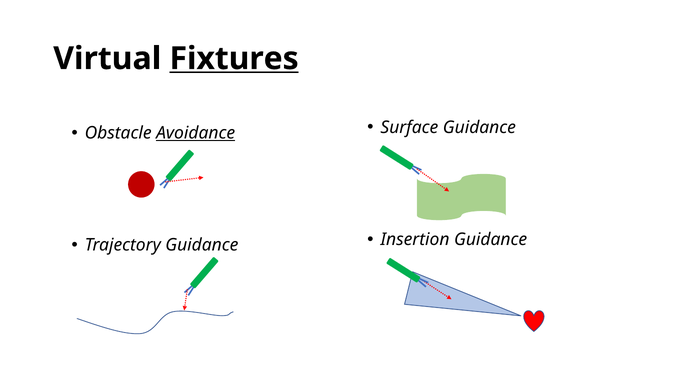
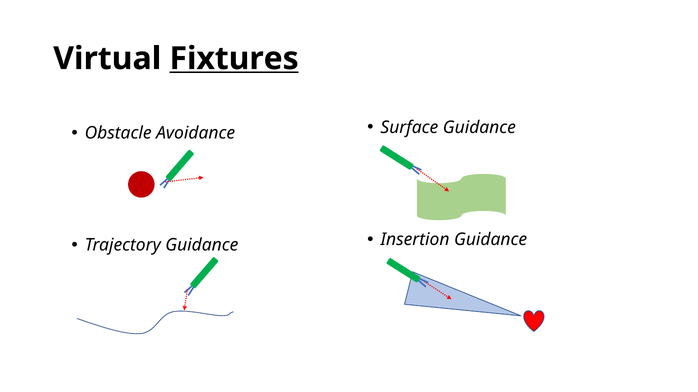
Avoidance underline: present -> none
